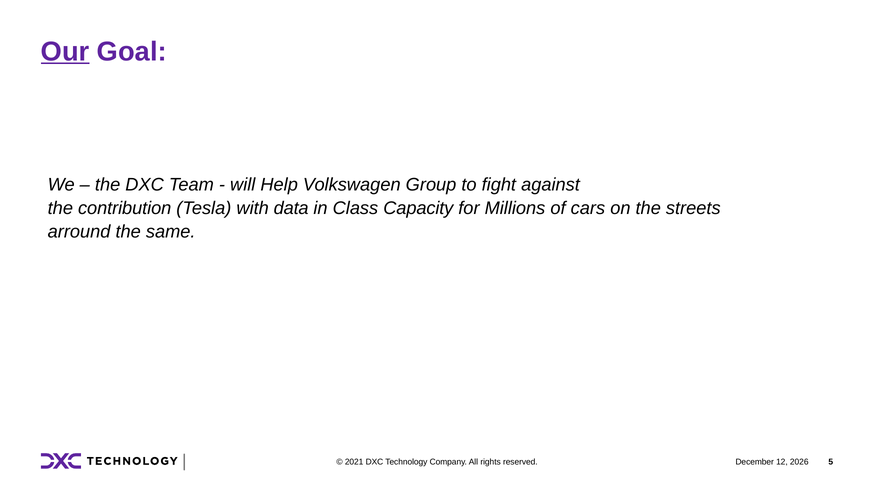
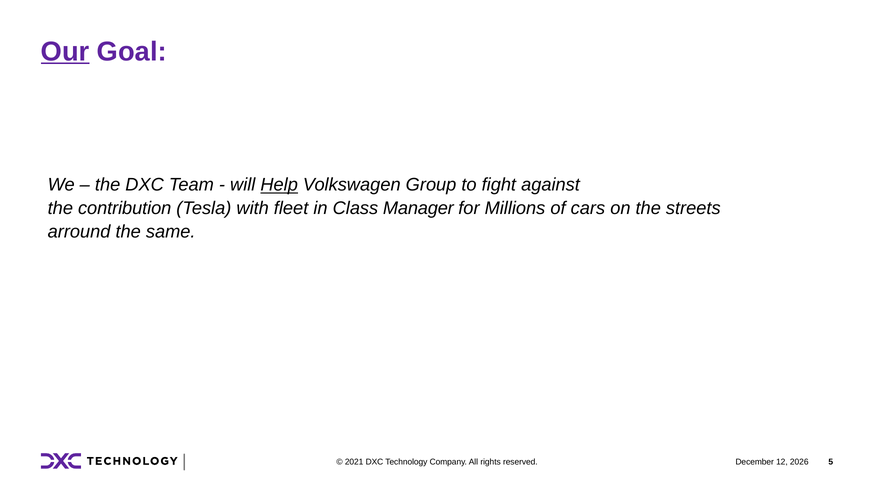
Help underline: none -> present
data: data -> fleet
Capacity: Capacity -> Manager
